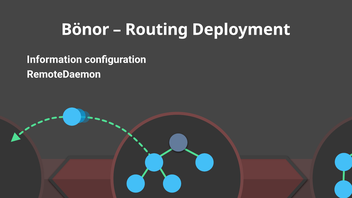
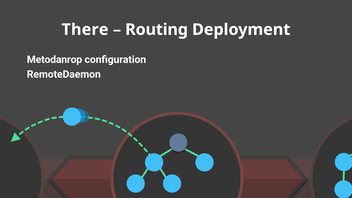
Bönor: Bönor -> There
Information: Information -> Metodanrop
